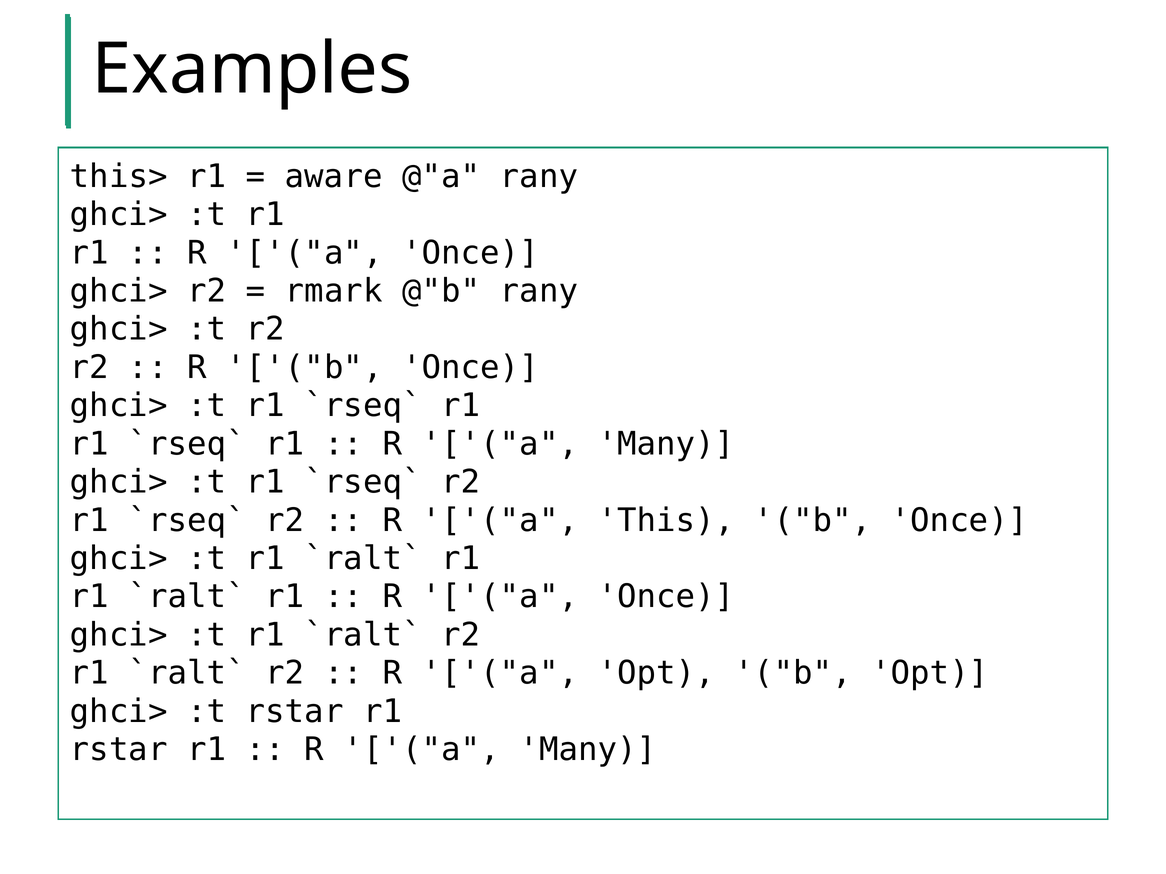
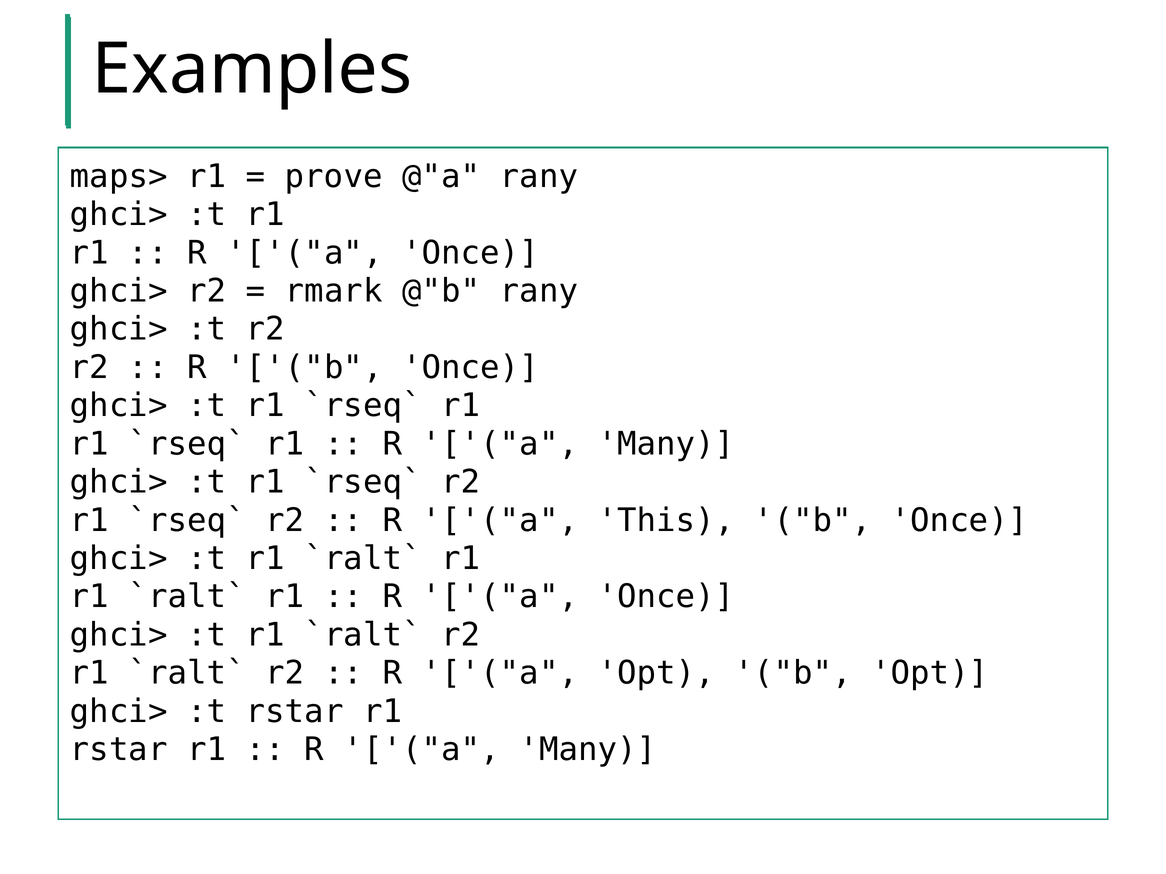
this>: this> -> maps>
aware: aware -> prove
